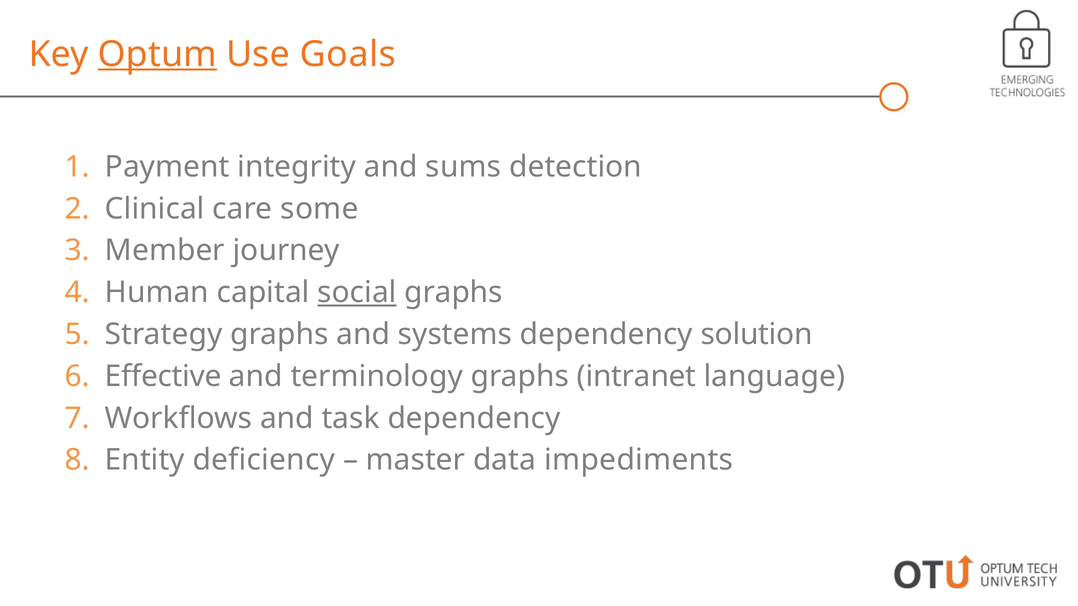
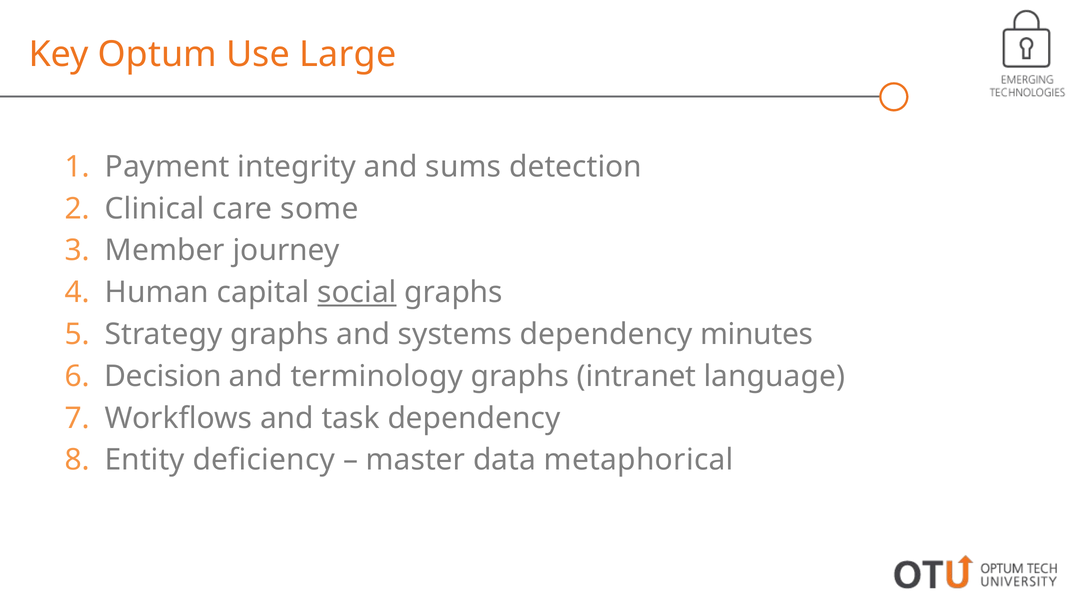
Optum underline: present -> none
Goals: Goals -> Large
solution: solution -> minutes
Effective: Effective -> Decision
impediments: impediments -> metaphorical
